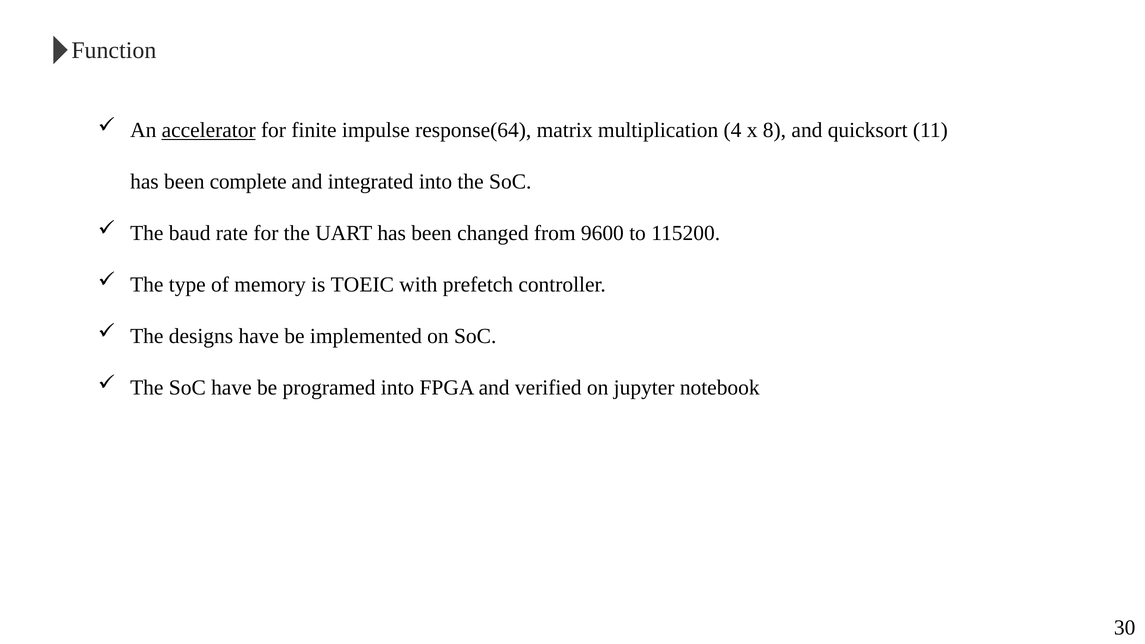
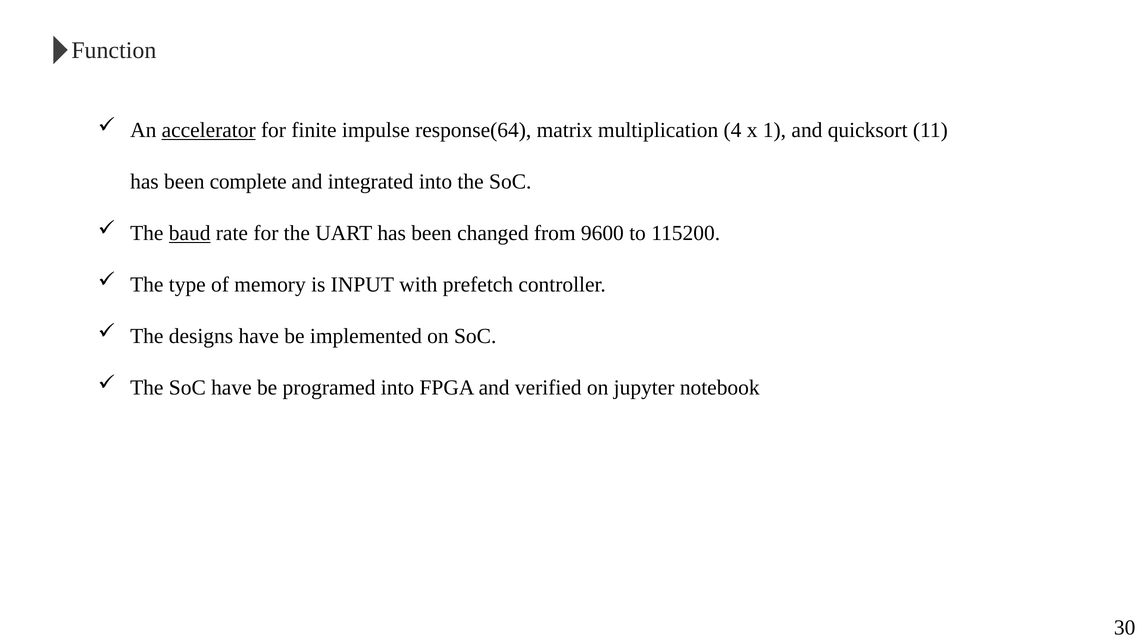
8: 8 -> 1
baud underline: none -> present
TOEIC: TOEIC -> INPUT
